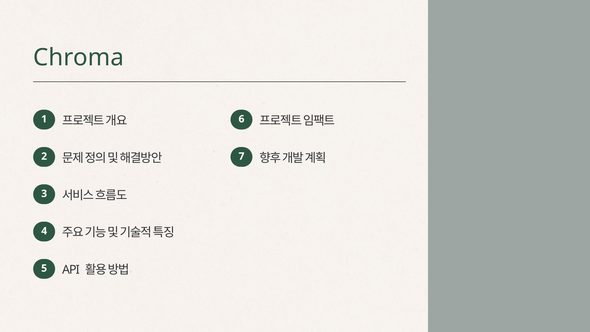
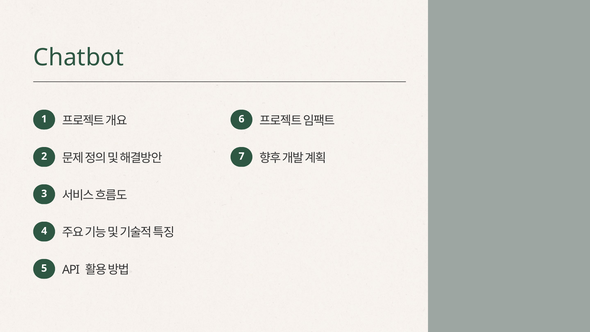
Chroma: Chroma -> Chatbot
